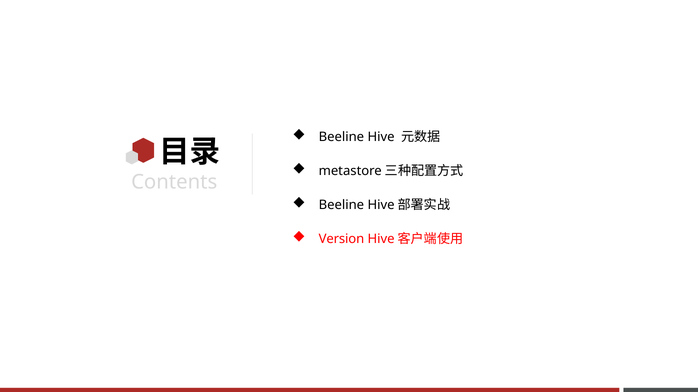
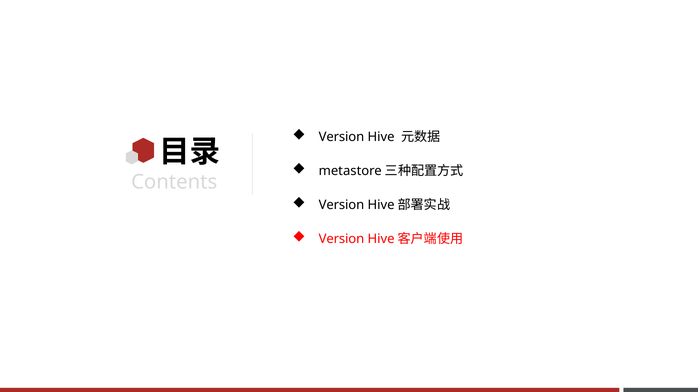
Beeline at (341, 137): Beeline -> Version
Beeline at (341, 205): Beeline -> Version
